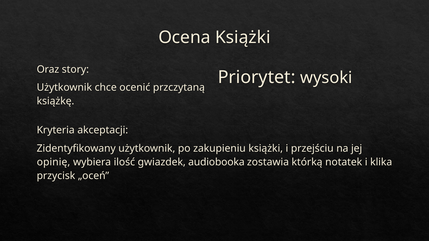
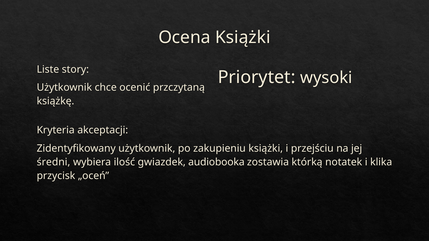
Oraz: Oraz -> Liste
opinię: opinię -> średni
